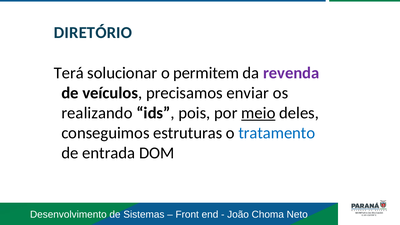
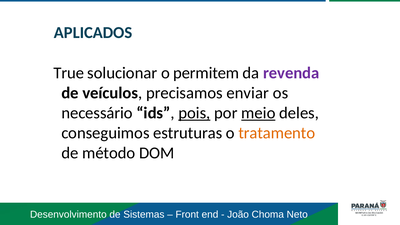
DIRETÓRIO: DIRETÓRIO -> APLICADOS
Terá: Terá -> True
realizando: realizando -> necessário
pois underline: none -> present
tratamento colour: blue -> orange
entrada: entrada -> método
